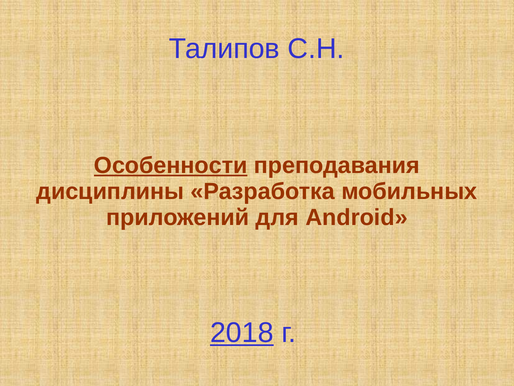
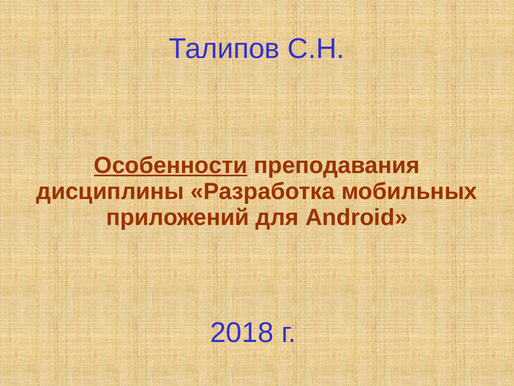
2018 underline: present -> none
